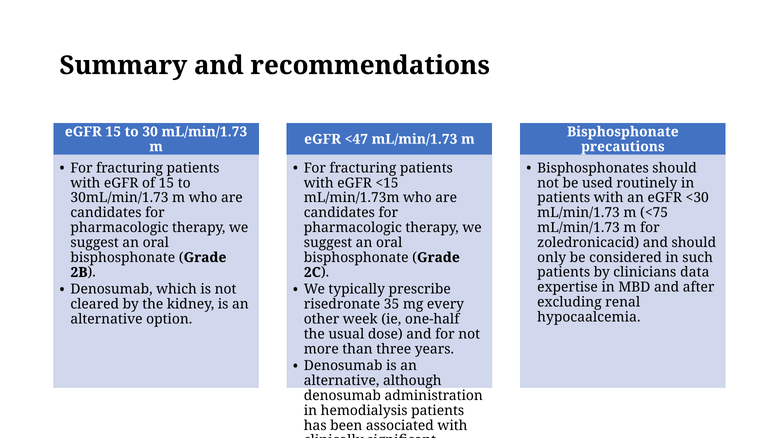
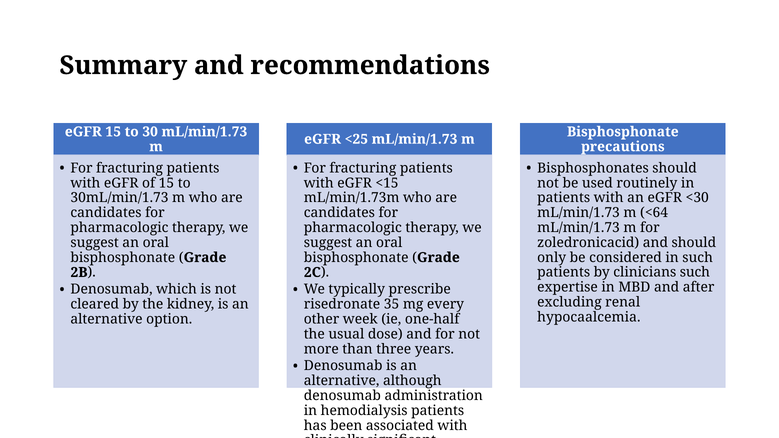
<47: <47 -> <25
<75: <75 -> <64
clinicians data: data -> such
